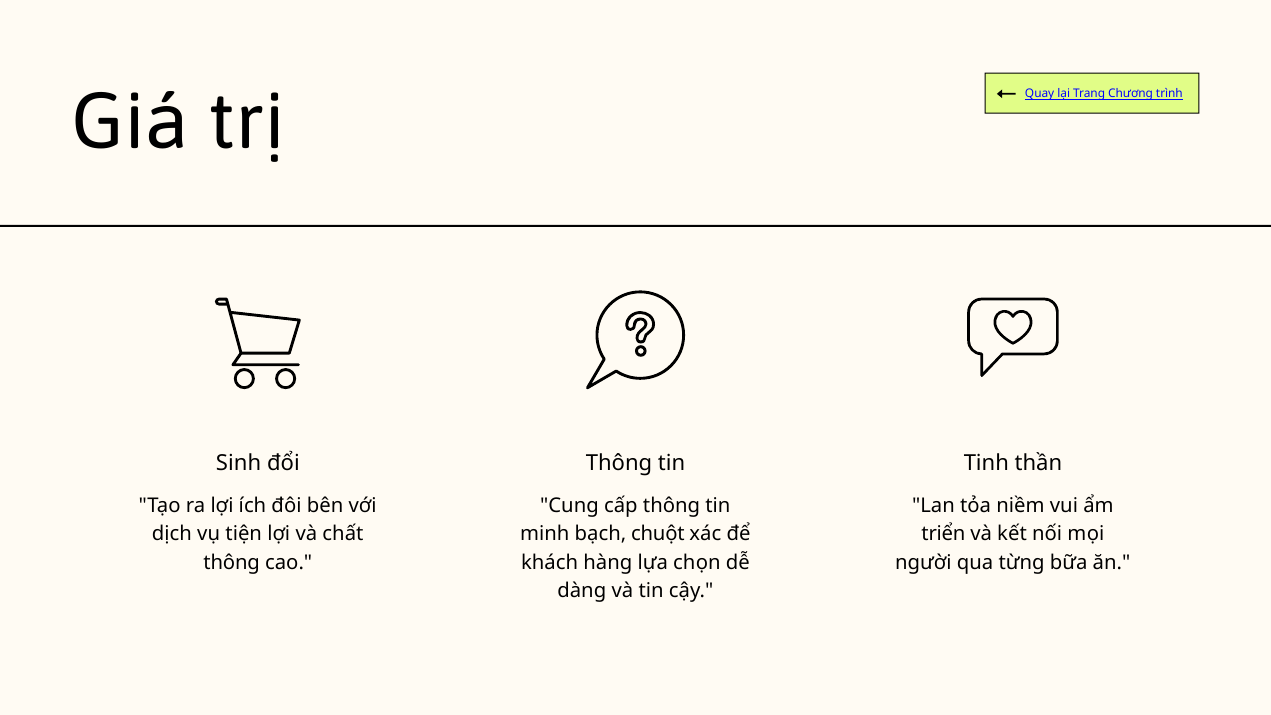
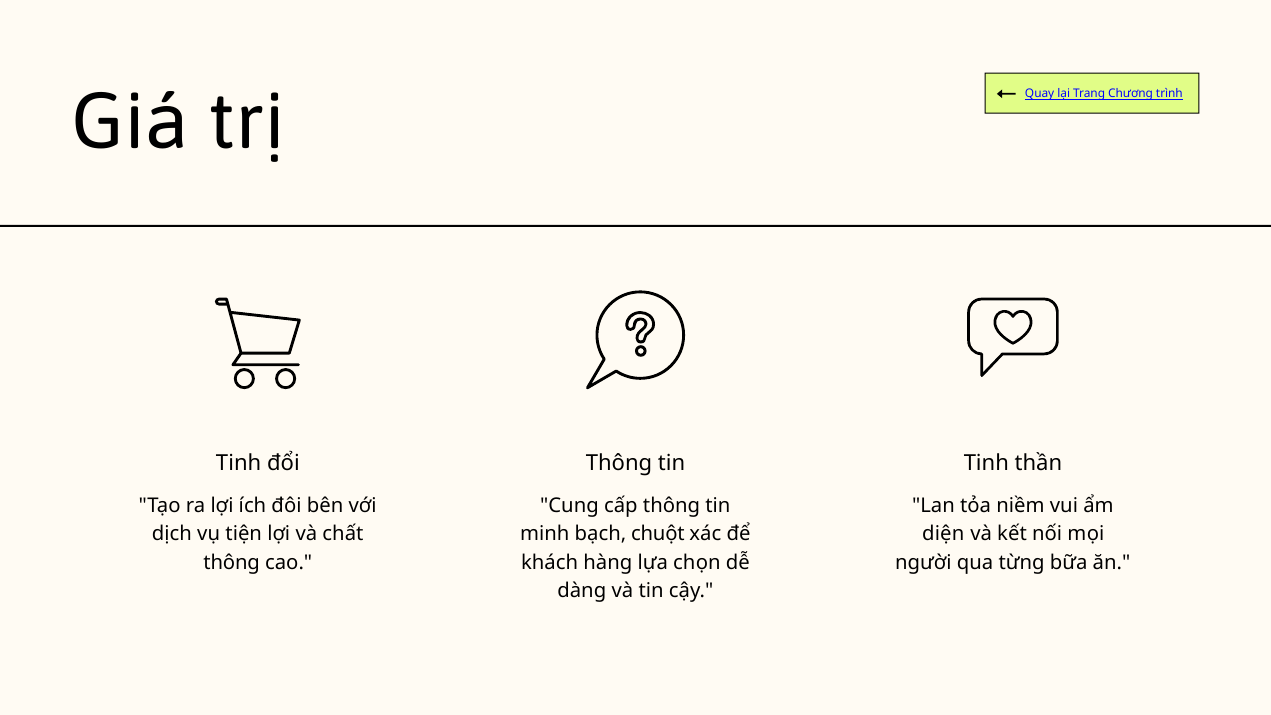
Sinh at (239, 464): Sinh -> Tinh
triển: triển -> diện
